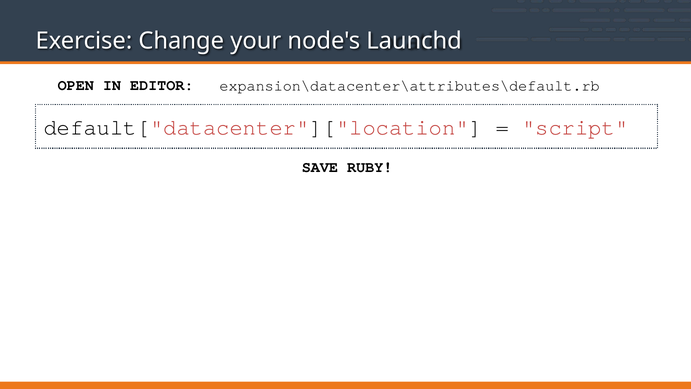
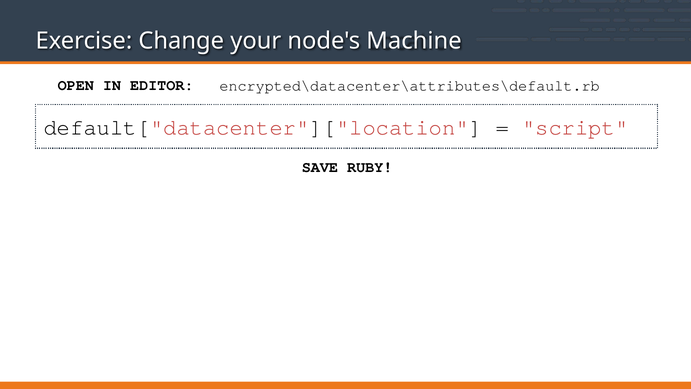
Launchd: Launchd -> Machine
expansion\datacenter\attributes\default.rb: expansion\datacenter\attributes\default.rb -> encrypted\datacenter\attributes\default.rb
